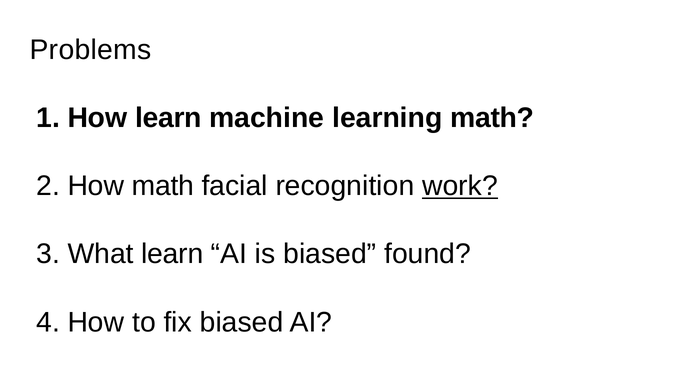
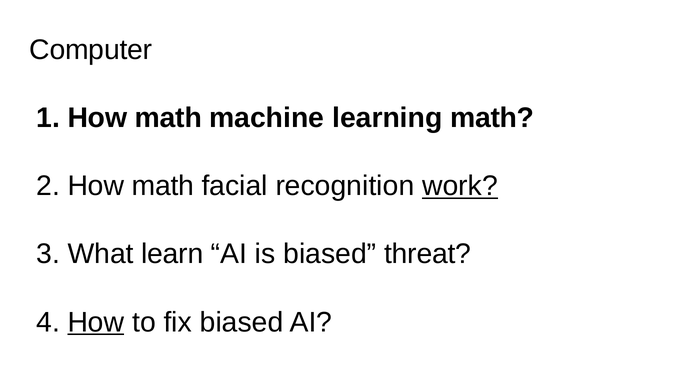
Problems: Problems -> Computer
learn at (168, 118): learn -> math
found: found -> threat
How at (96, 322) underline: none -> present
